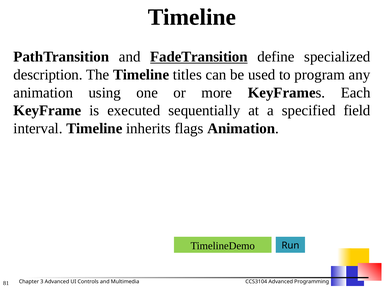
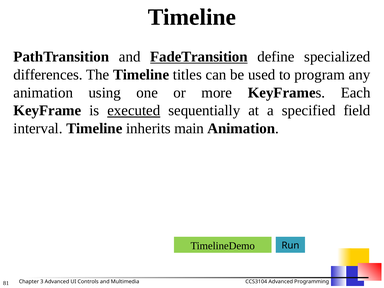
description: description -> differences
executed underline: none -> present
flags: flags -> main
